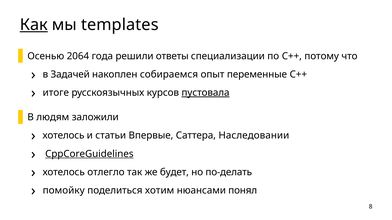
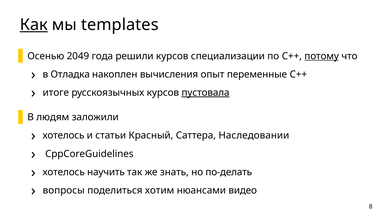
2064: 2064 -> 2049
решили ответы: ответы -> курсов
потому underline: none -> present
Задачей: Задачей -> Отладка
собираемся: собираемся -> вычисления
Впервые: Впервые -> Красный
CppCoreGuidelines underline: present -> none
отлегло: отлегло -> научить
будет: будет -> знать
помойку: помойку -> вопросы
понял: понял -> видео
